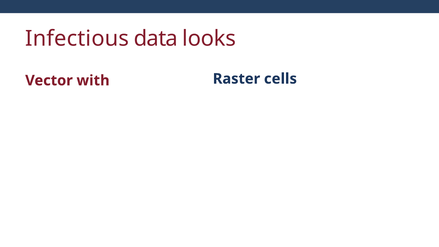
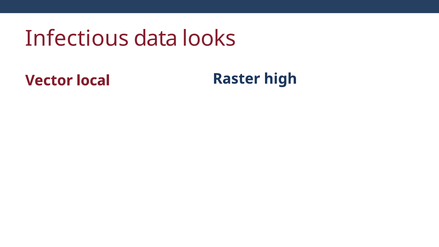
Raster cells: cells -> high
with: with -> local
